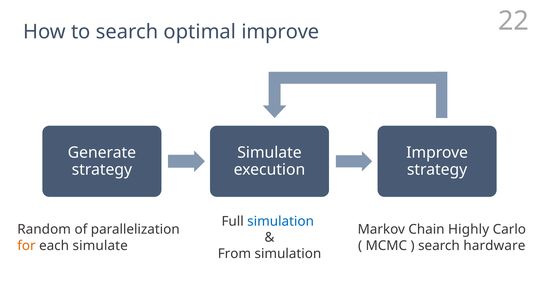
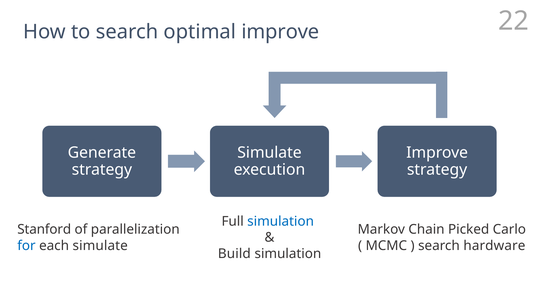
Random: Random -> Stanford
Highly: Highly -> Picked
for colour: orange -> blue
From: From -> Build
